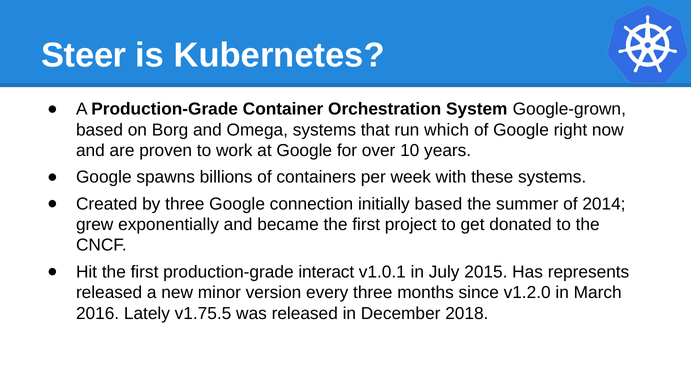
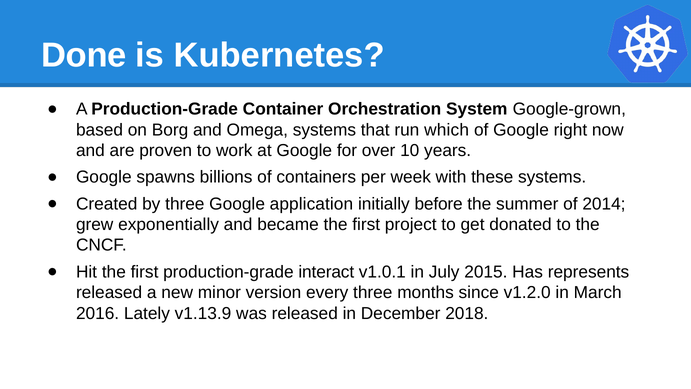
Steer: Steer -> Done
connection: connection -> application
initially based: based -> before
v1.75.5: v1.75.5 -> v1.13.9
